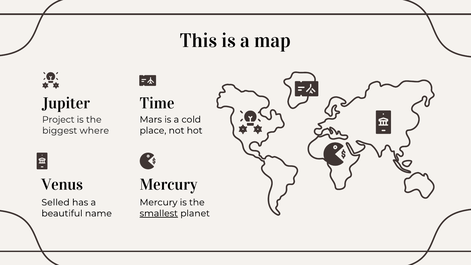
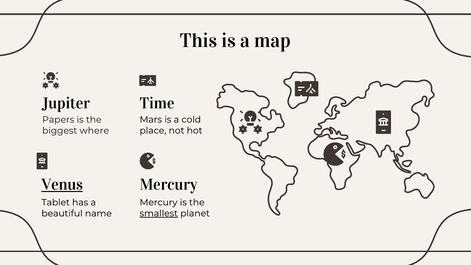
Project: Project -> Papers
Venus underline: none -> present
Selled: Selled -> Tablet
